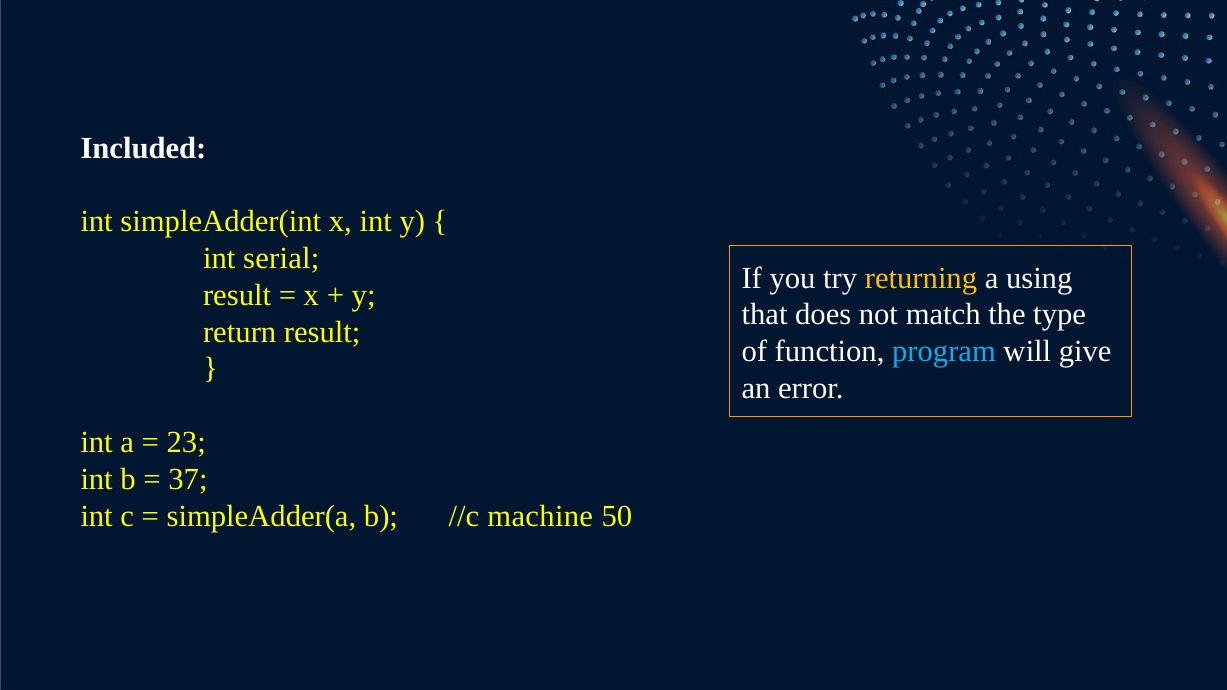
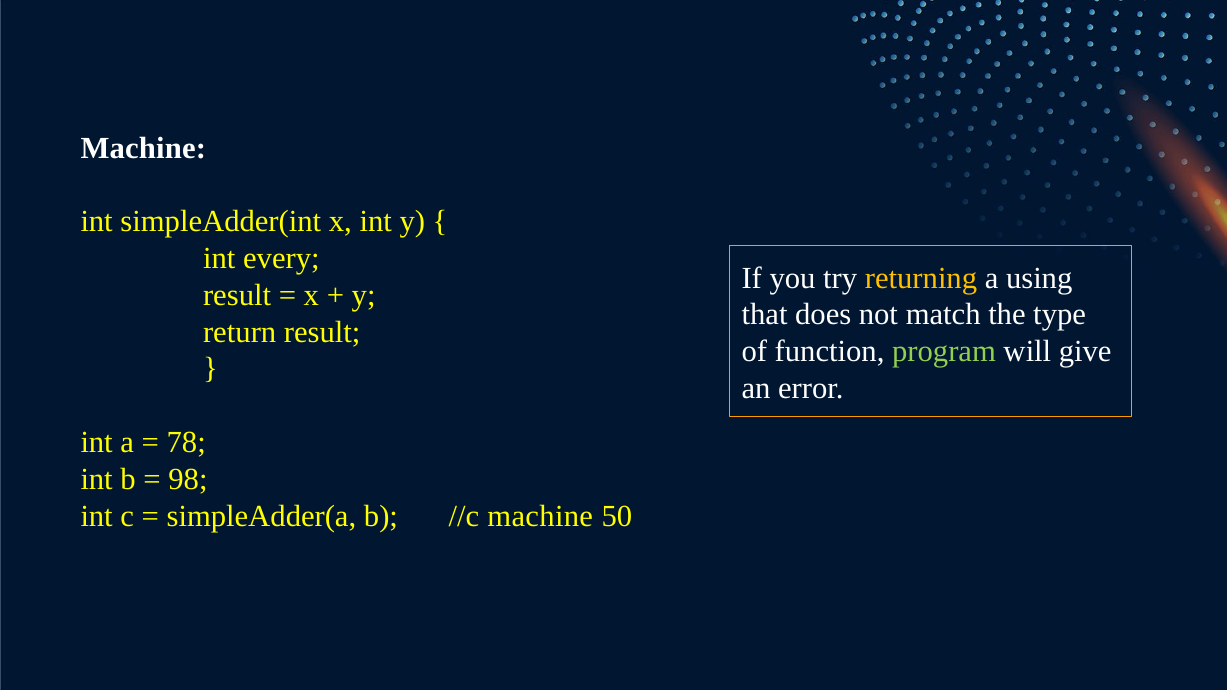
Included at (143, 148): Included -> Machine
serial: serial -> every
program colour: light blue -> light green
23: 23 -> 78
37: 37 -> 98
